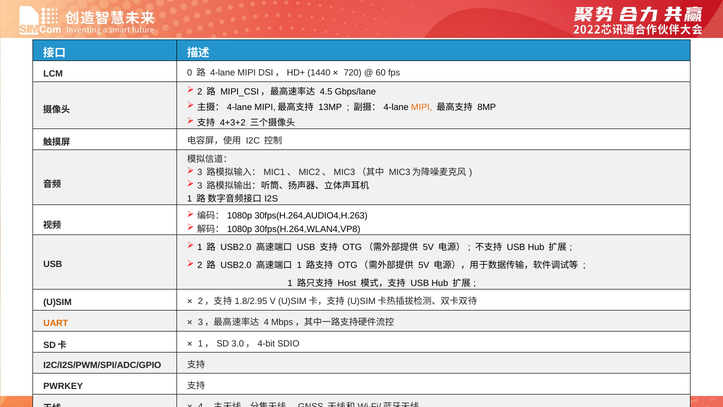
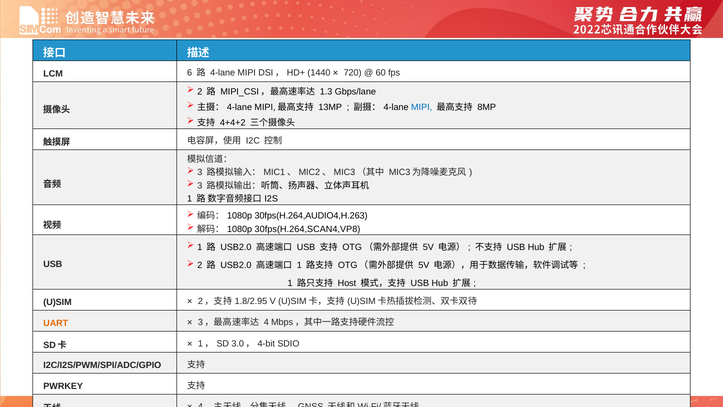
0: 0 -> 6
4.5: 4.5 -> 1.3
MIPI at (422, 107) colour: orange -> blue
4+3+2: 4+3+2 -> 4+4+2
30fps(H.264,WLAN4,VP8: 30fps(H.264,WLAN4,VP8 -> 30fps(H.264,SCAN4,VP8
